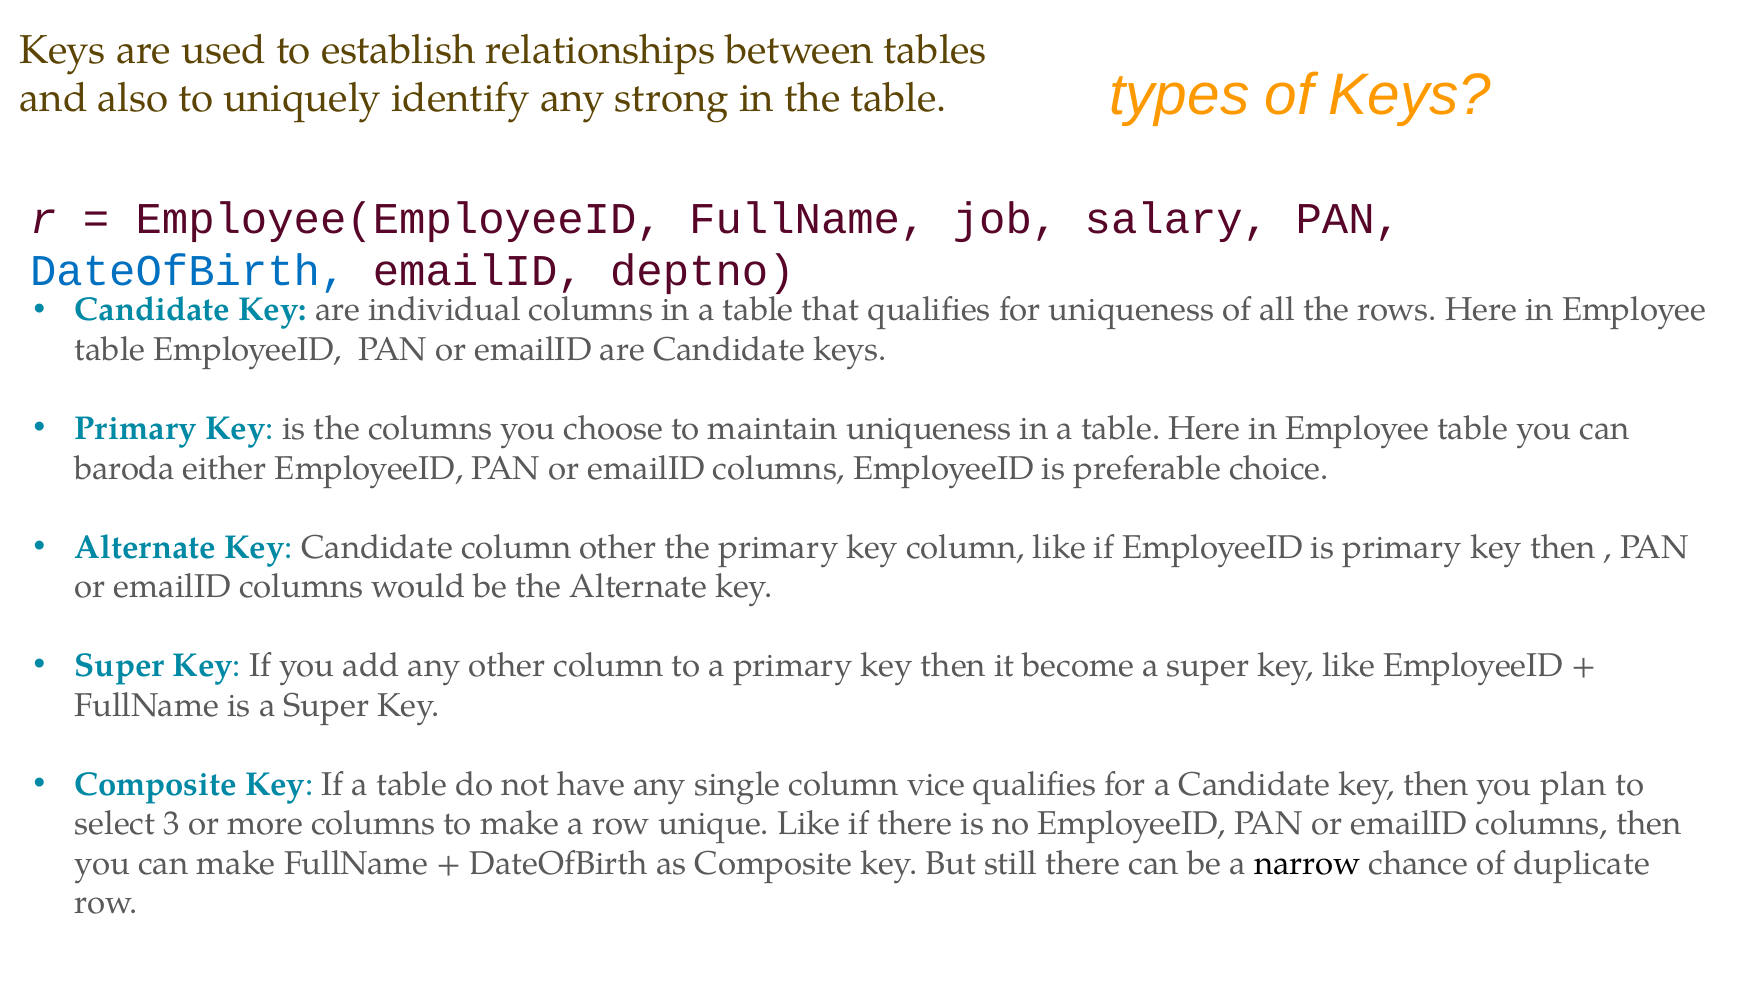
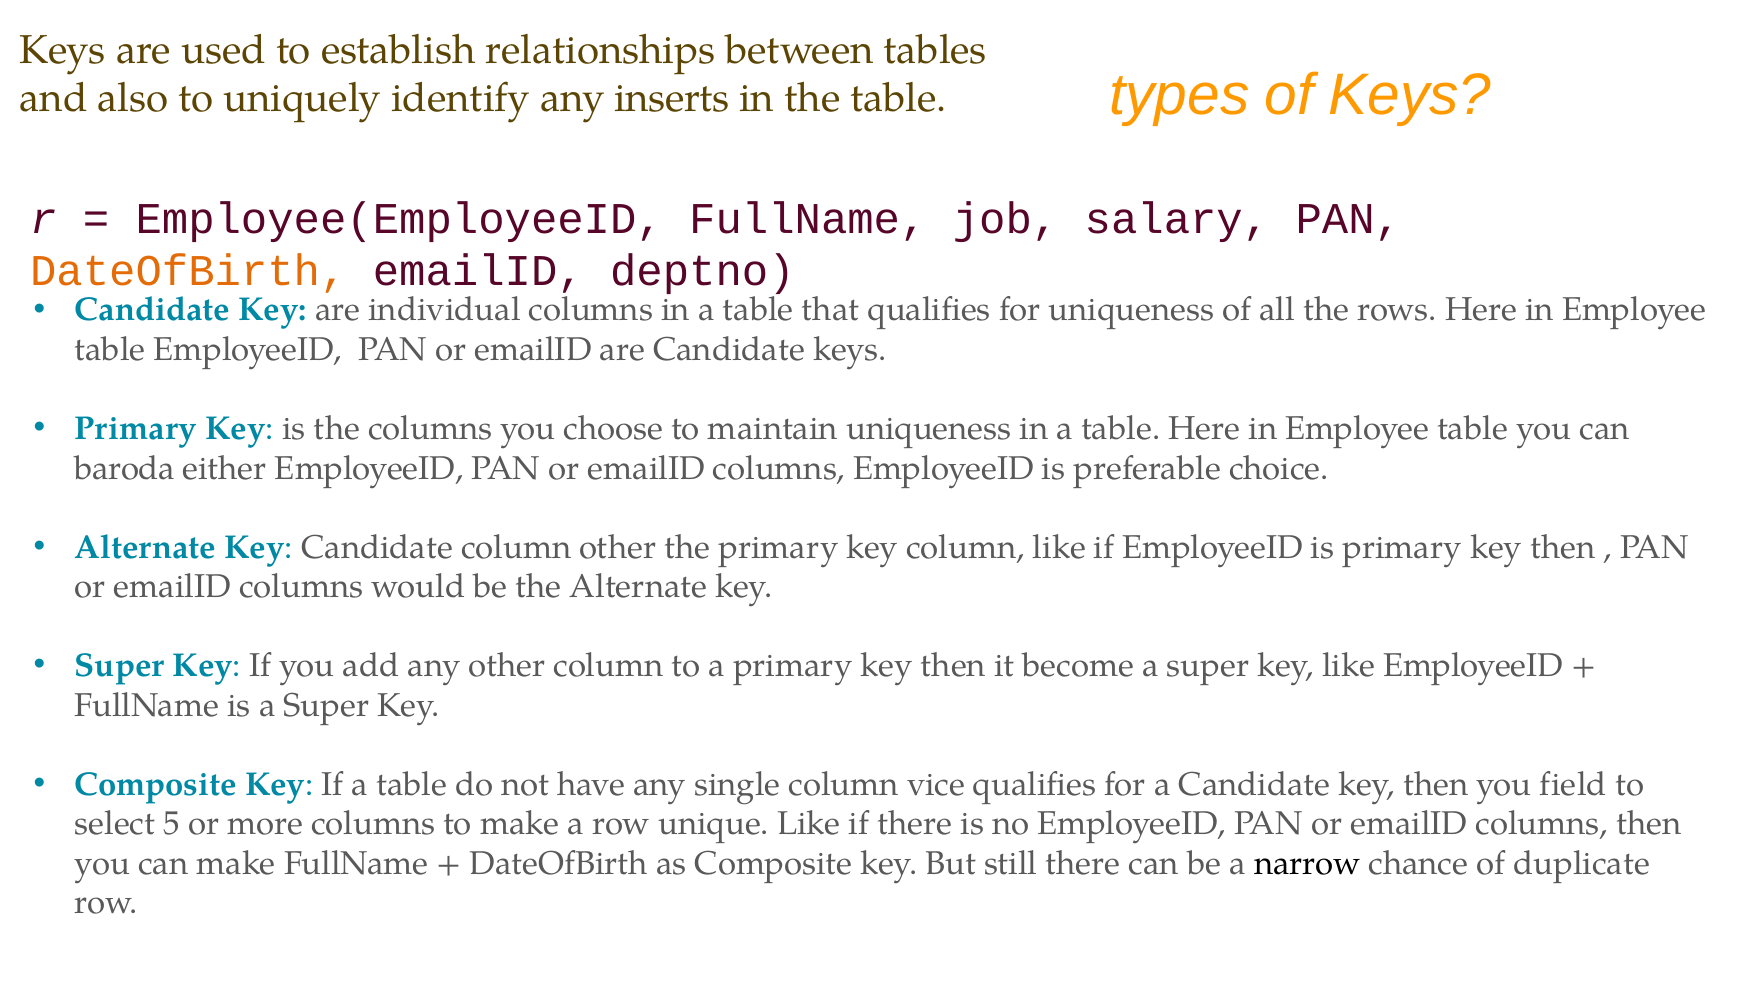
strong: strong -> inserts
DateOfBirth at (188, 271) colour: blue -> orange
plan: plan -> field
3: 3 -> 5
